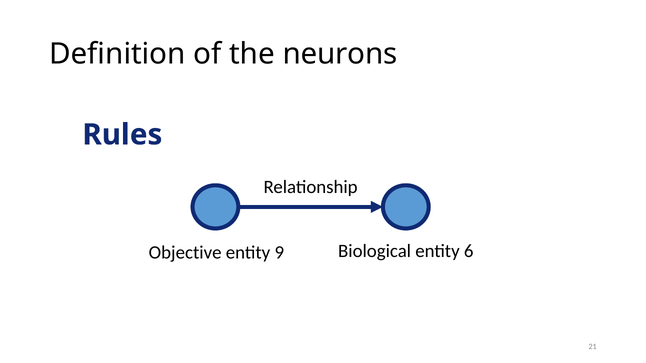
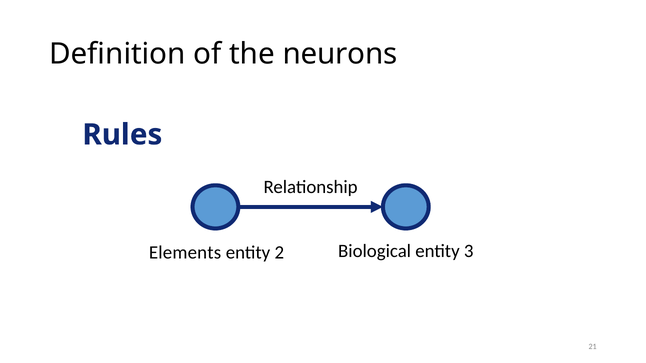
Objective: Objective -> Elements
9: 9 -> 2
6: 6 -> 3
